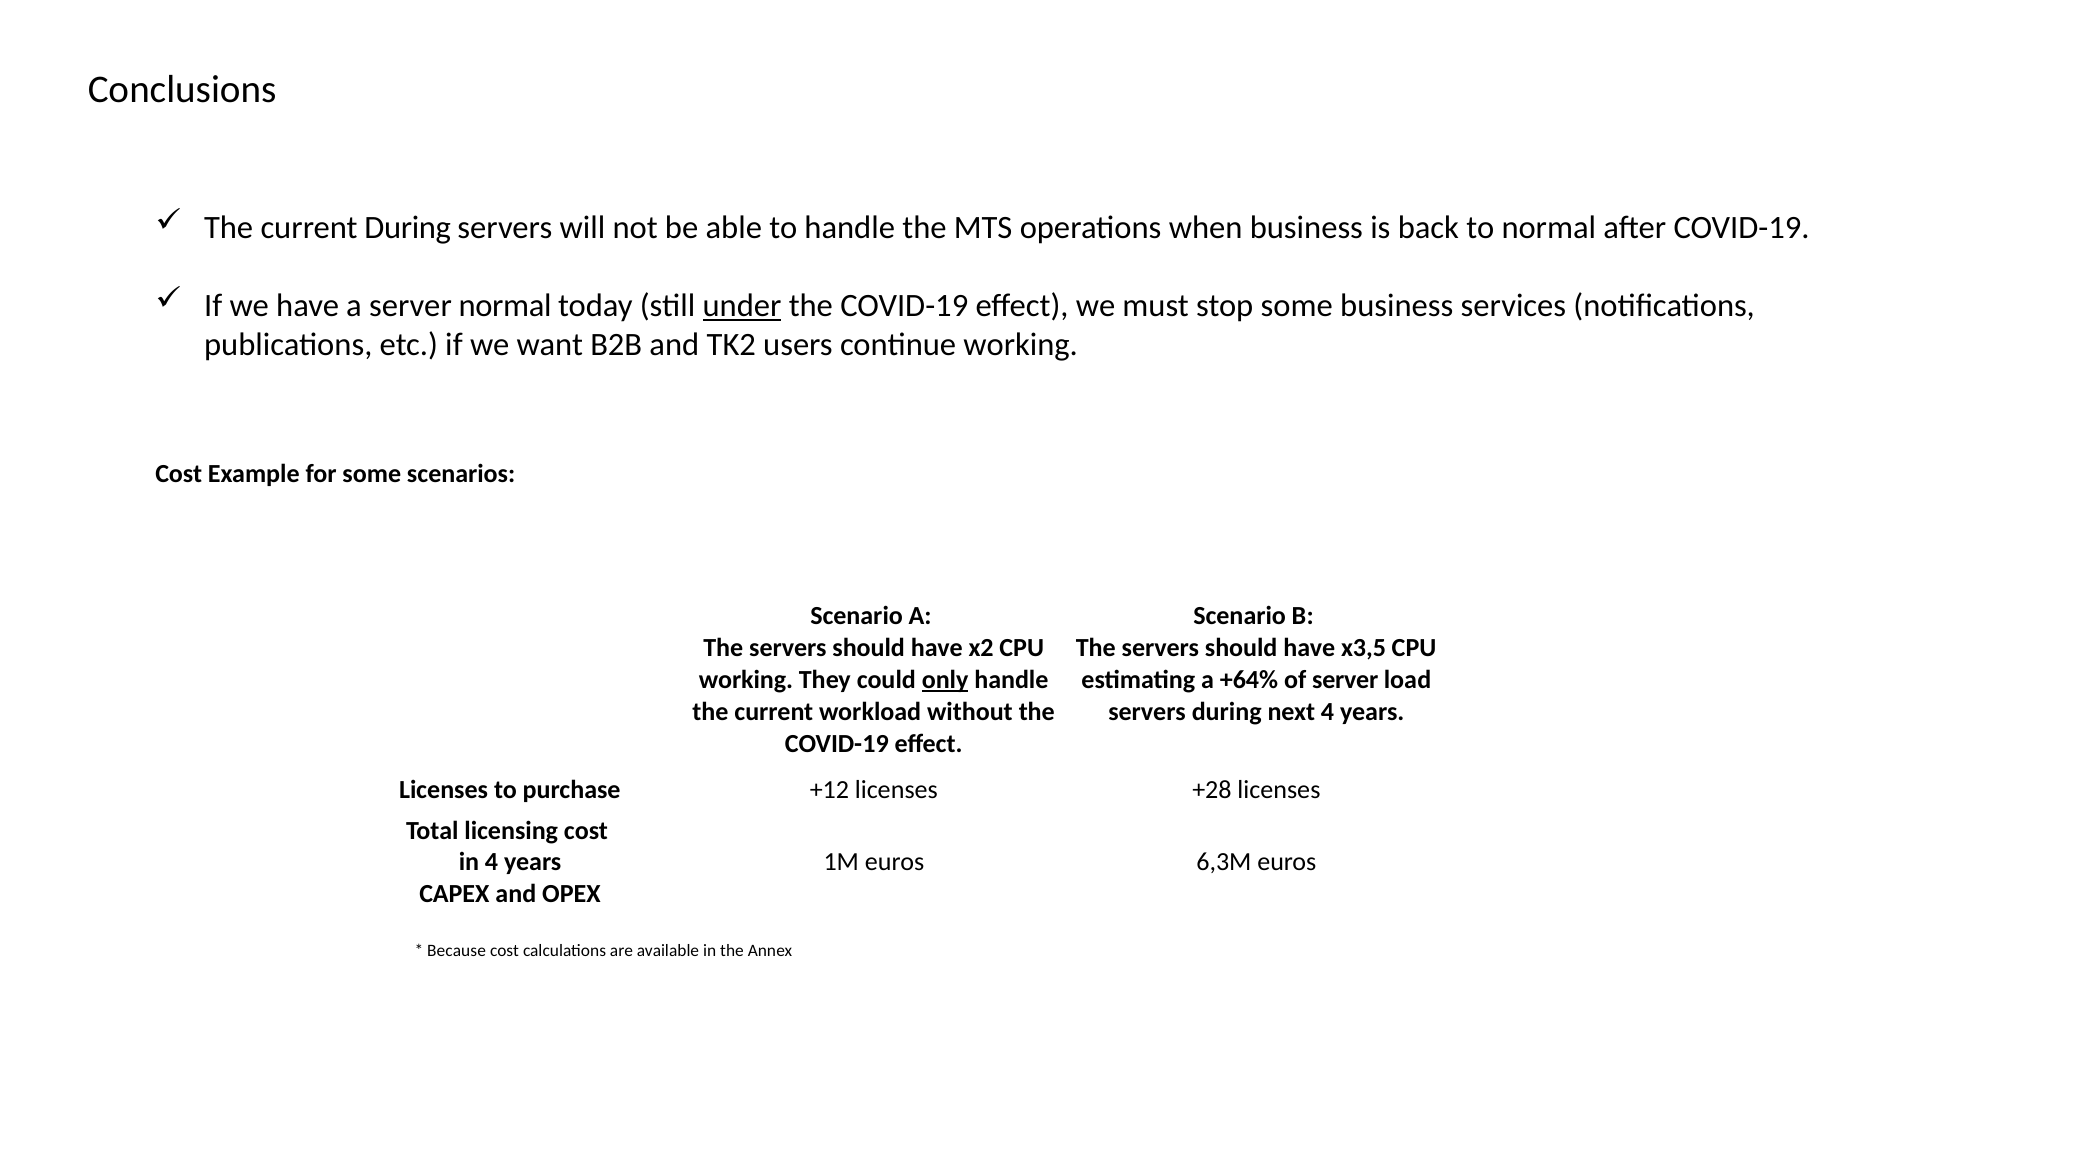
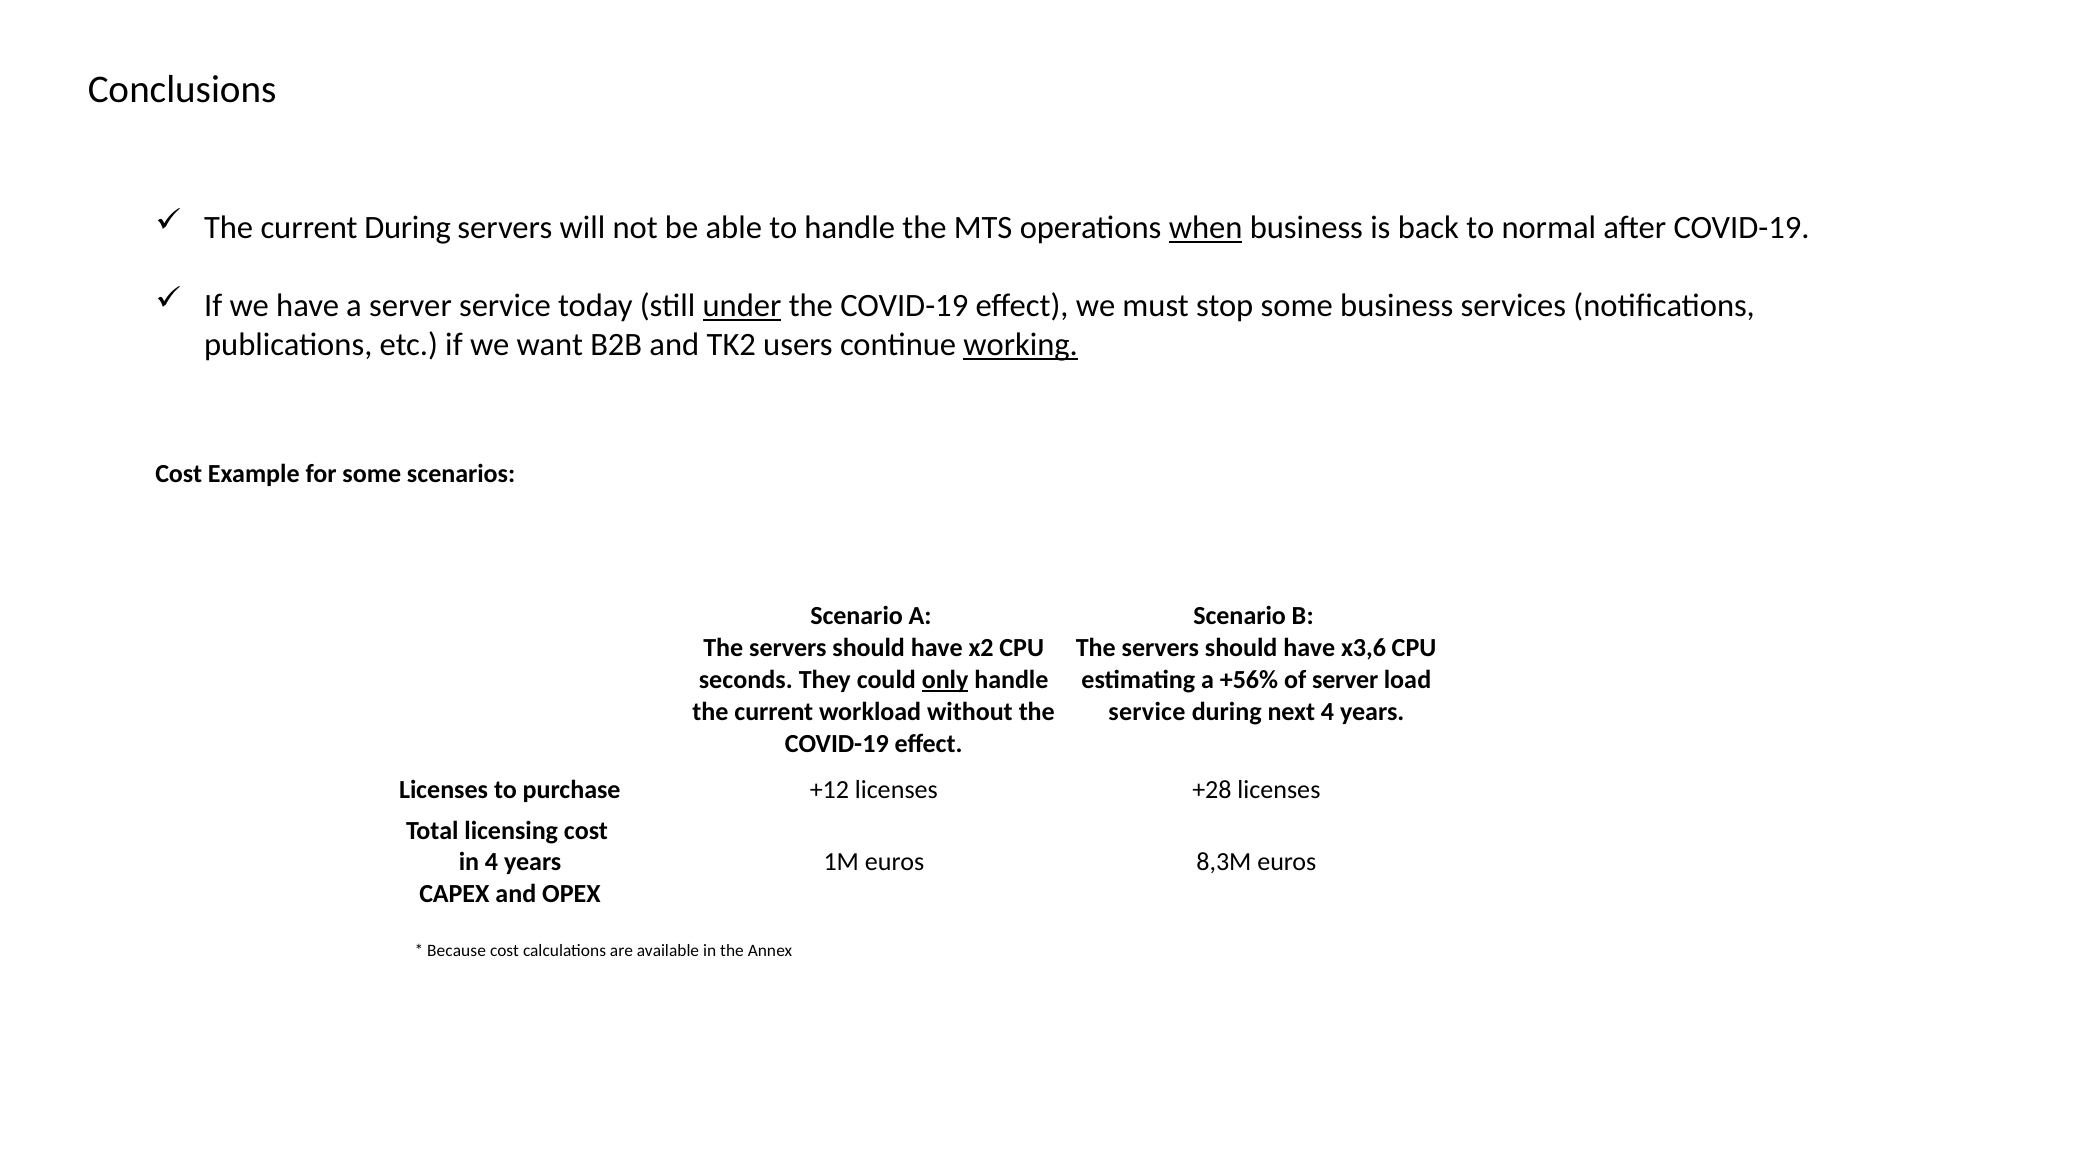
when underline: none -> present
server normal: normal -> service
working at (1021, 345) underline: none -> present
x3,5: x3,5 -> x3,6
working at (746, 680): working -> seconds
+64%: +64% -> +56%
servers at (1147, 712): servers -> service
6,3M: 6,3M -> 8,3M
